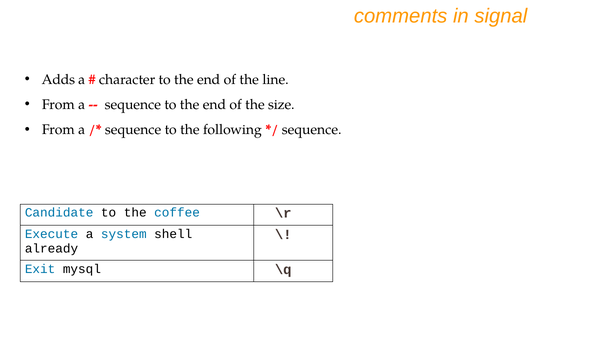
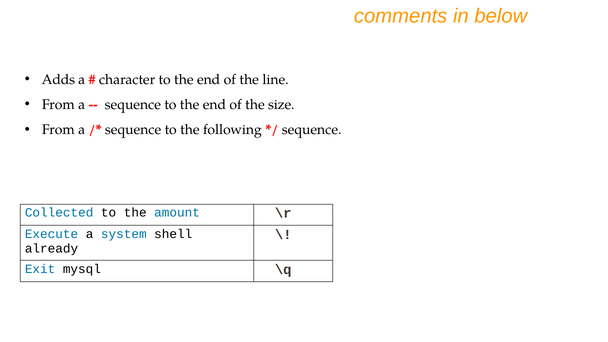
signal: signal -> below
Candidate: Candidate -> Collected
coffee: coffee -> amount
